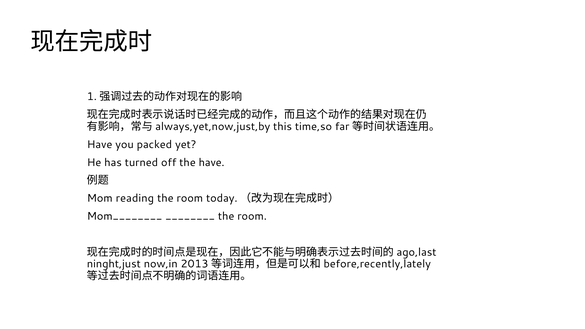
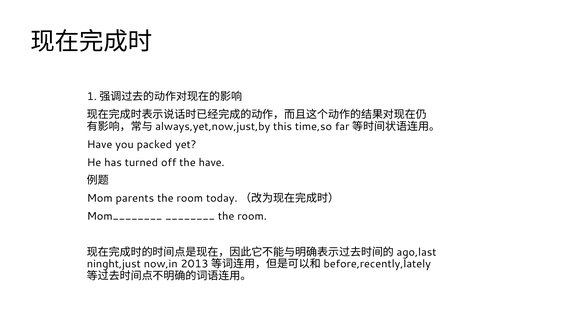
reading: reading -> parents
